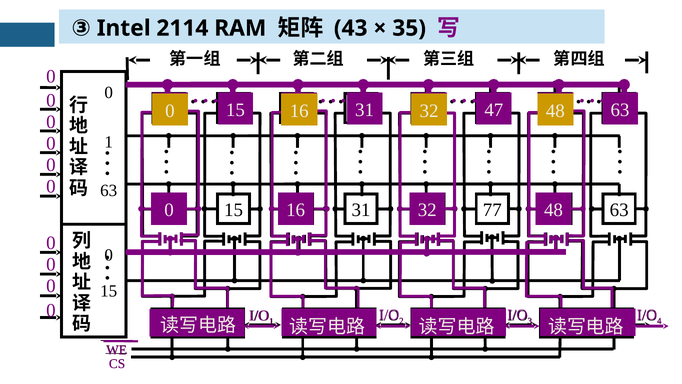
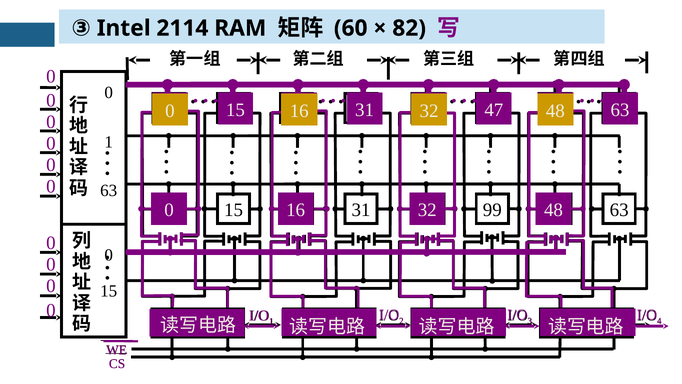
43: 43 -> 60
35: 35 -> 82
77: 77 -> 99
